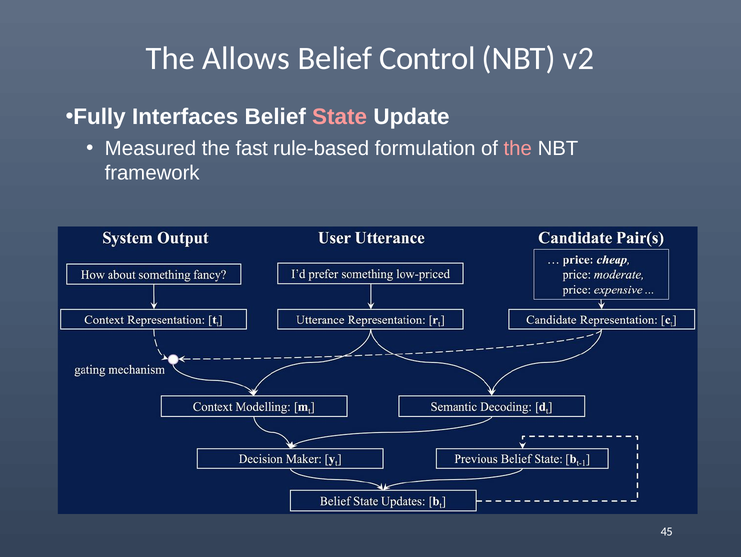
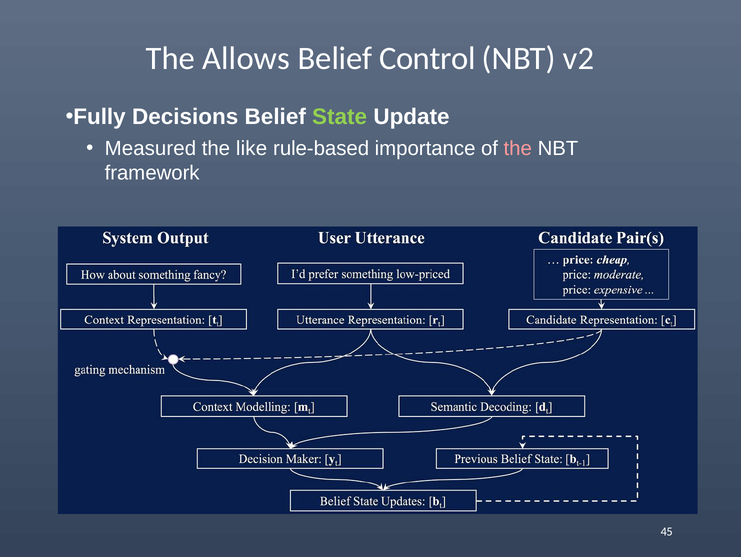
Interfaces: Interfaces -> Decisions
State colour: pink -> light green
fast: fast -> like
formulation: formulation -> importance
